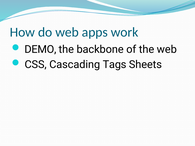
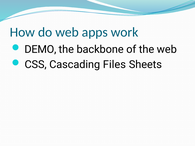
Tags: Tags -> Files
